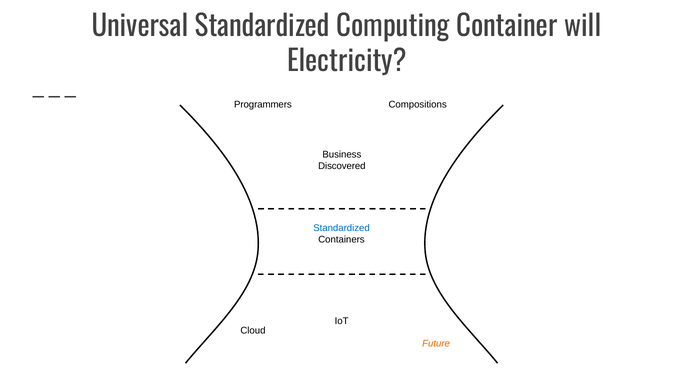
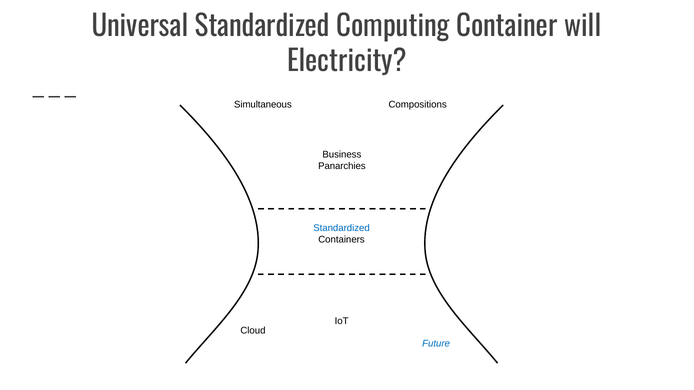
Programmers: Programmers -> Simultaneous
Discovered: Discovered -> Panarchies
Future colour: orange -> blue
